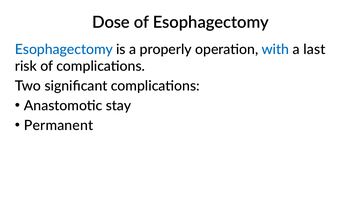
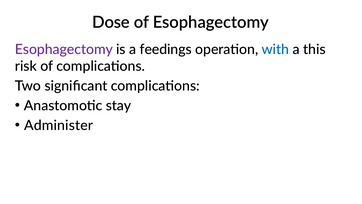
Esophagectomy at (64, 49) colour: blue -> purple
properly: properly -> feedings
last: last -> this
Permanent: Permanent -> Administer
